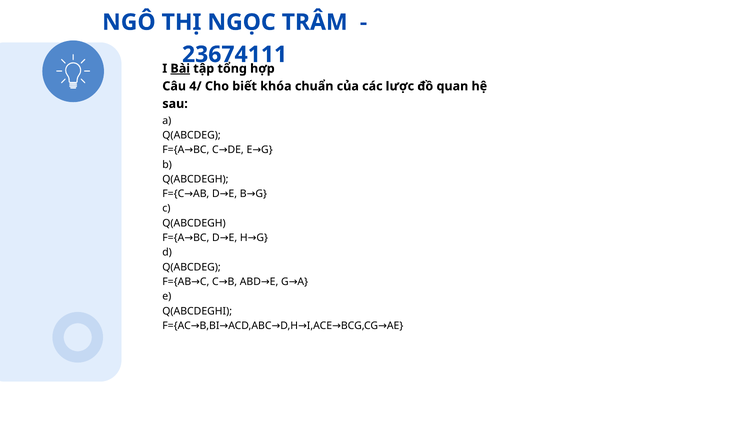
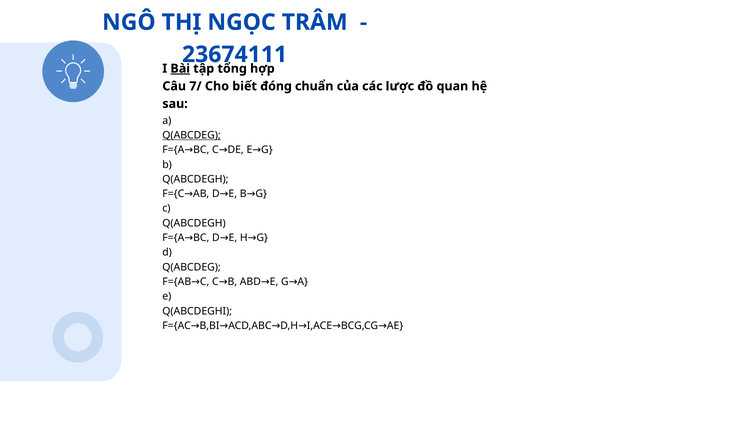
4/: 4/ -> 7/
khóa: khóa -> đóng
Q(ABCDEG at (192, 135) underline: none -> present
